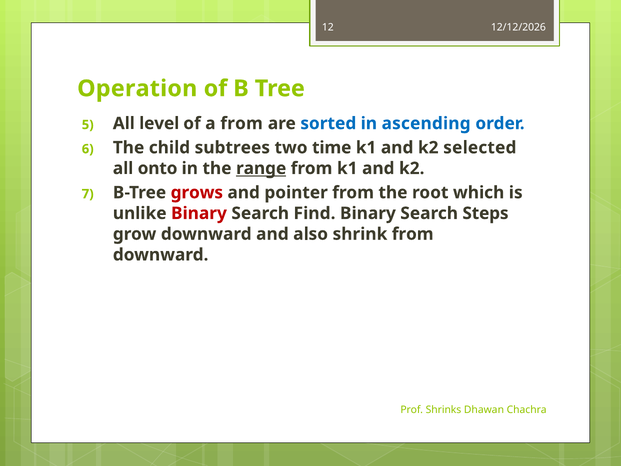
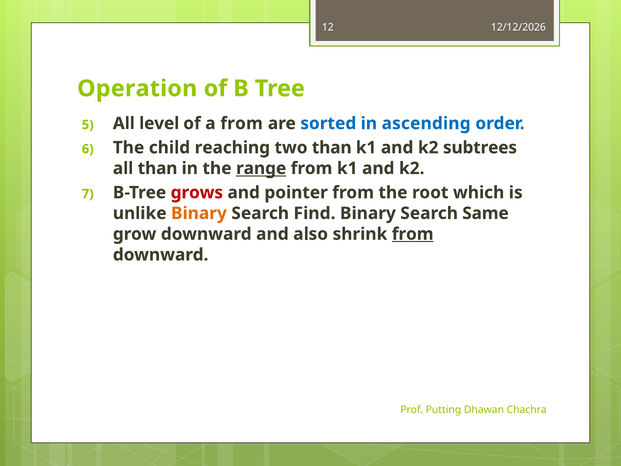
subtrees: subtrees -> reaching
two time: time -> than
selected: selected -> subtrees
all onto: onto -> than
Binary at (199, 213) colour: red -> orange
Steps: Steps -> Same
from at (413, 234) underline: none -> present
Shrinks: Shrinks -> Putting
